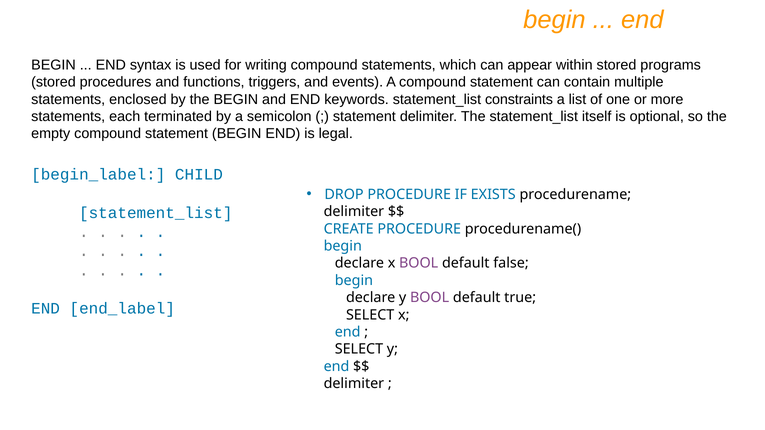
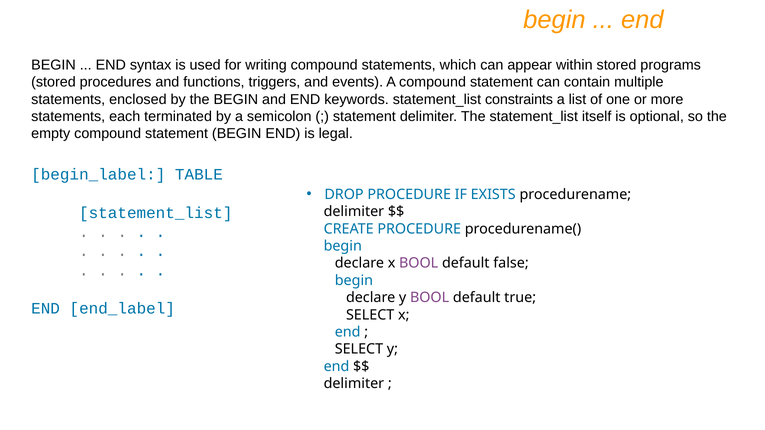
CHILD: CHILD -> TABLE
